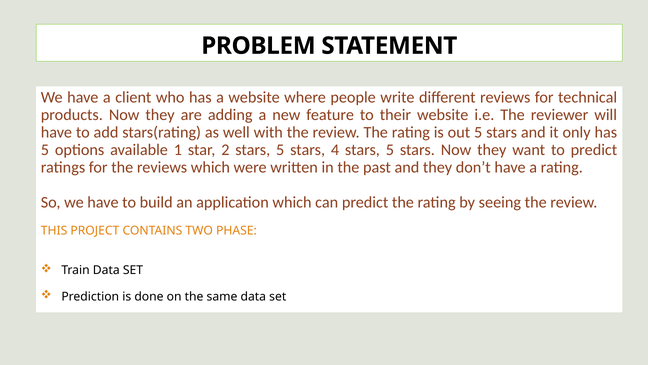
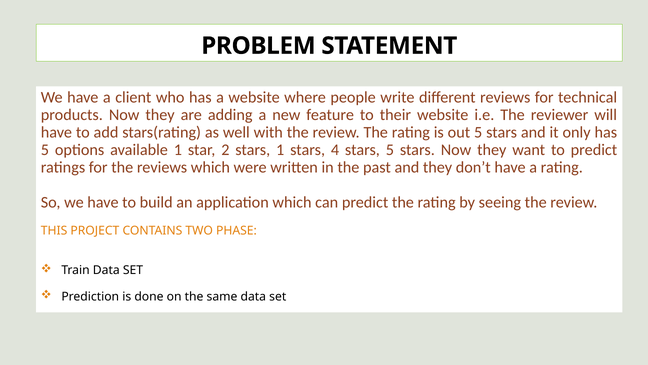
2 stars 5: 5 -> 1
